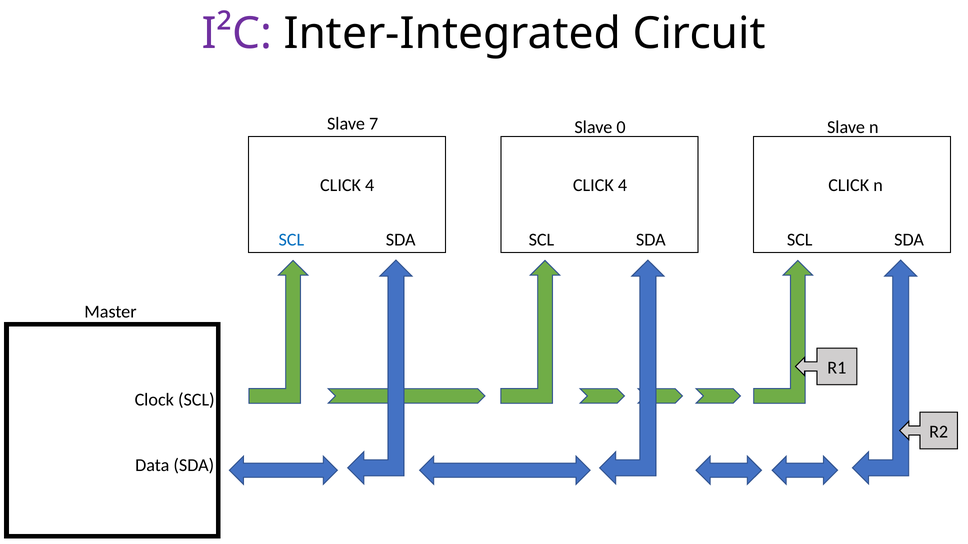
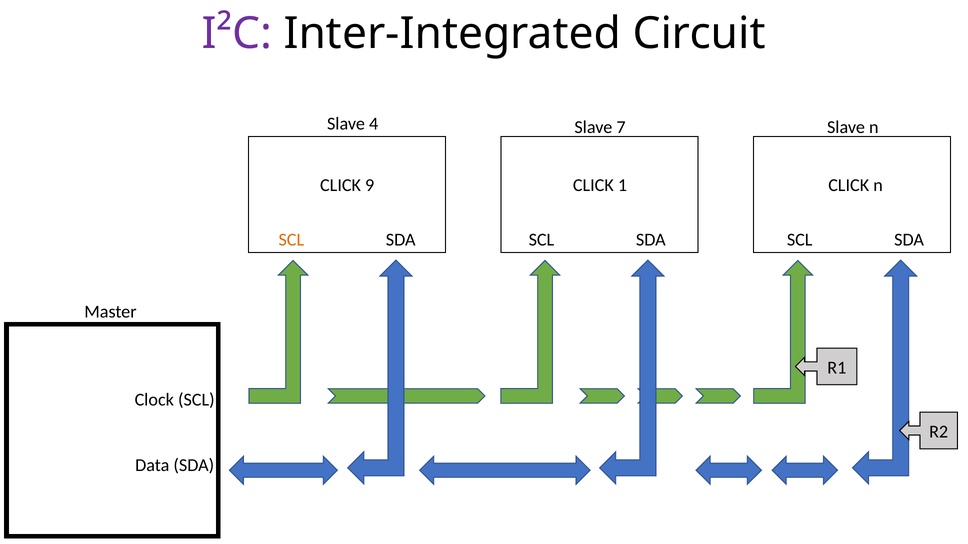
7: 7 -> 4
0: 0 -> 7
4 at (370, 185): 4 -> 9
4 at (623, 185): 4 -> 1
SCL at (291, 240) colour: blue -> orange
